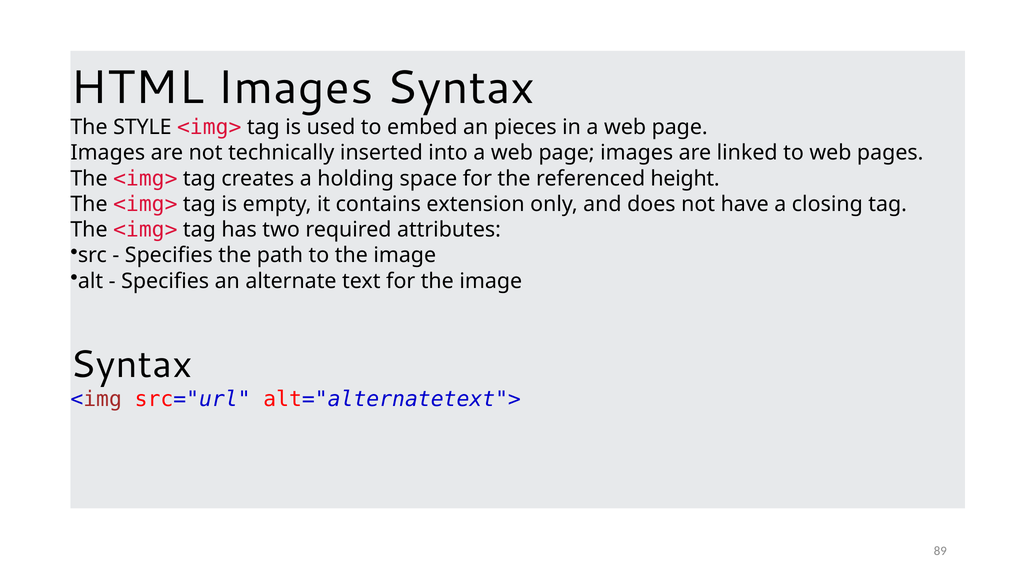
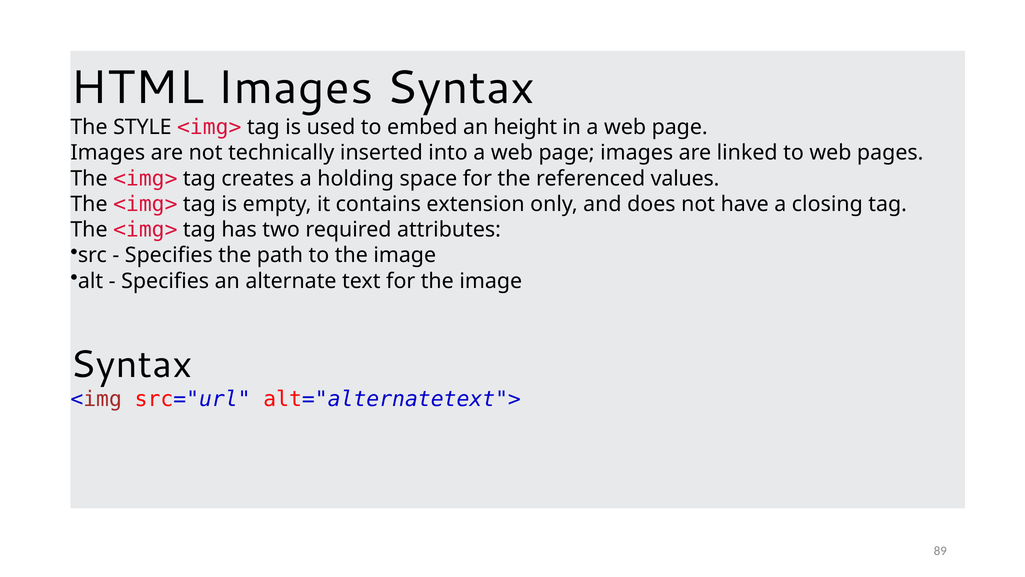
pieces: pieces -> height
height: height -> values
